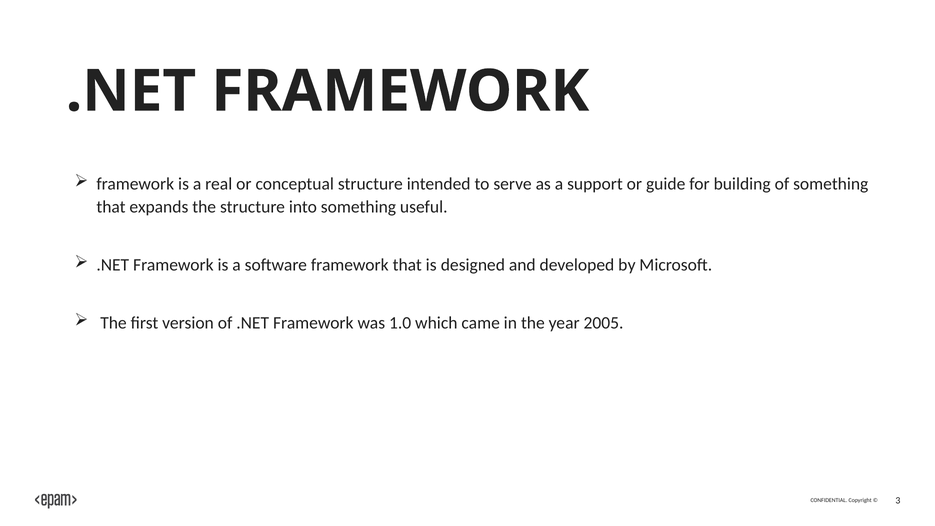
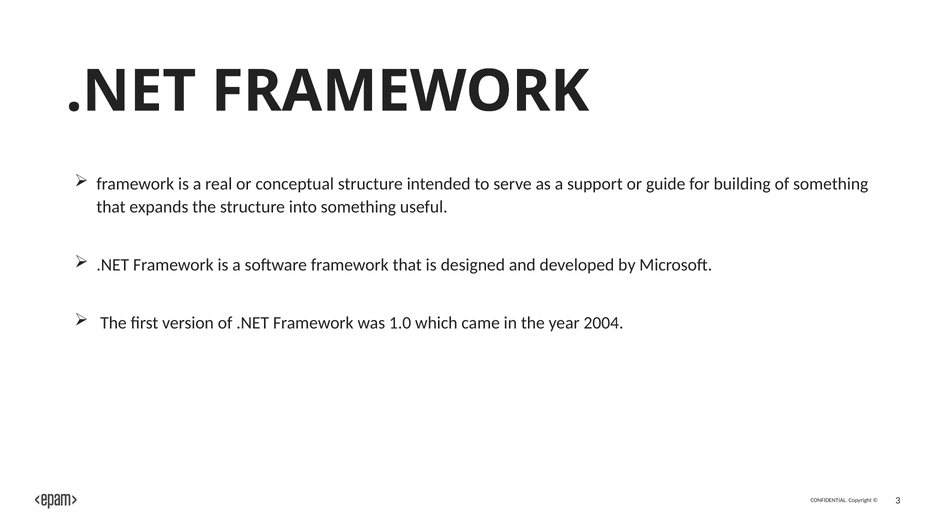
2005: 2005 -> 2004
